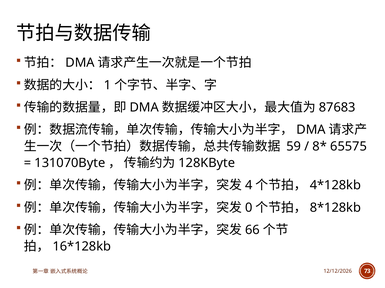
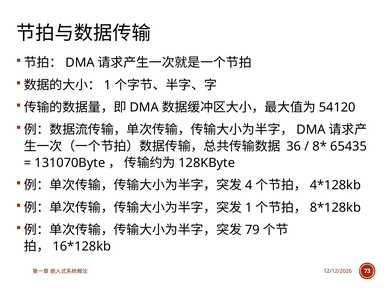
87683: 87683 -> 54120
59: 59 -> 36
65575: 65575 -> 65435
0 at (249, 208): 0 -> 1
66: 66 -> 79
